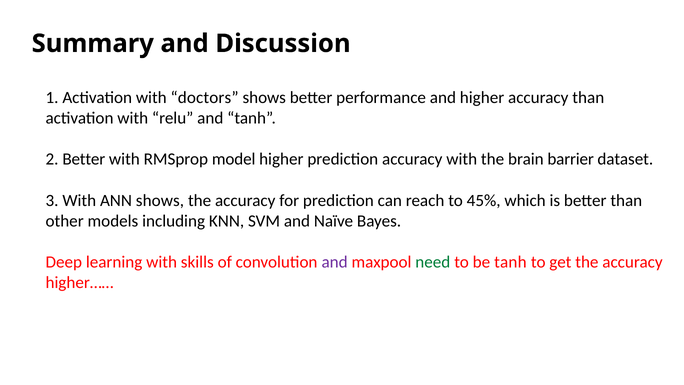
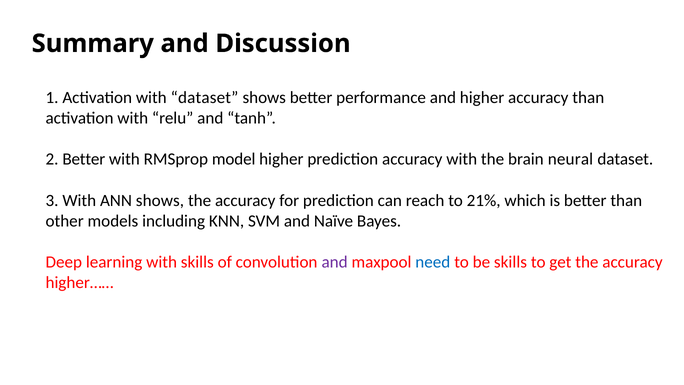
with doctors: doctors -> dataset
barrier: barrier -> neural
45%: 45% -> 21%
need colour: green -> blue
be tanh: tanh -> skills
